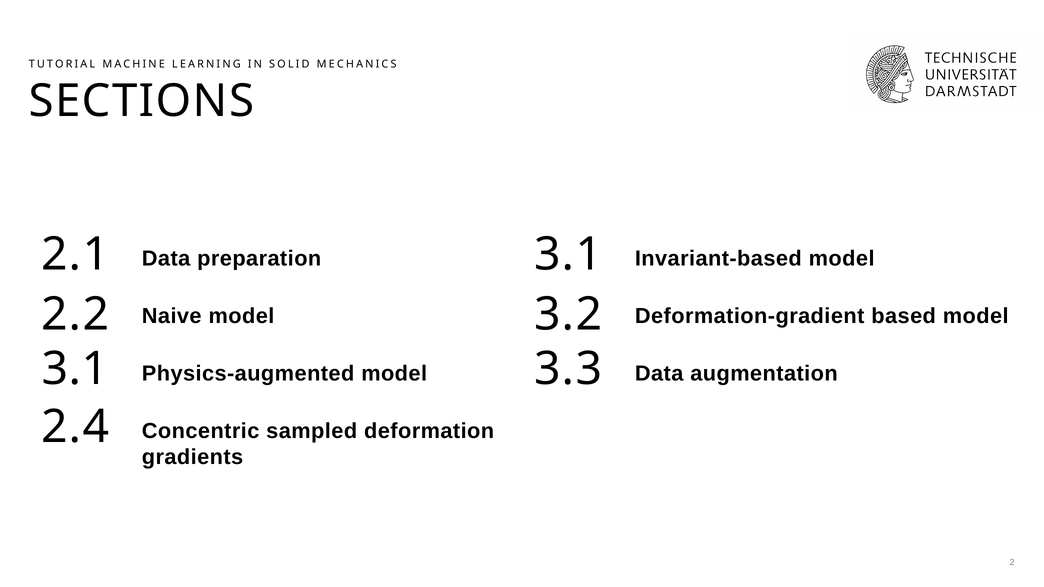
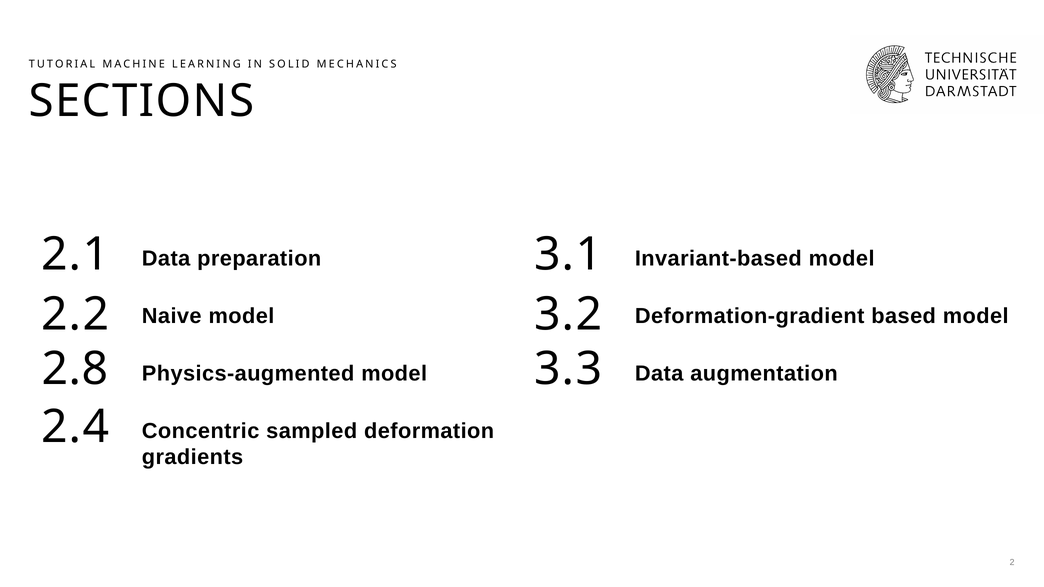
3.1 at (75, 369): 3.1 -> 2.8
